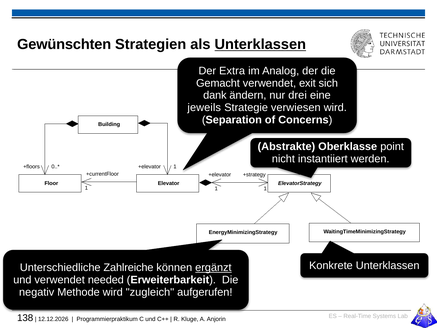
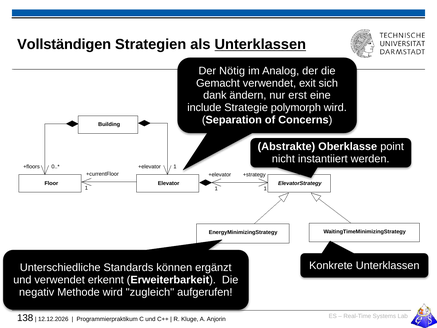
Gewünschten: Gewünschten -> Vollständigen
Extra: Extra -> Nötig
drei: drei -> erst
jeweils: jeweils -> include
verwiesen: verwiesen -> polymorph
Zahlreiche: Zahlreiche -> Standards
ergänzt underline: present -> none
needed: needed -> erkennt
